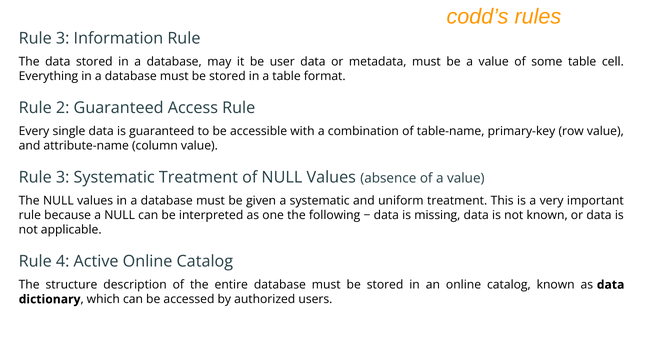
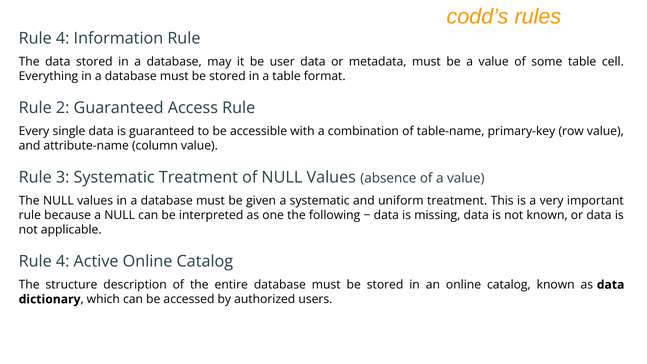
3 at (63, 38): 3 -> 4
